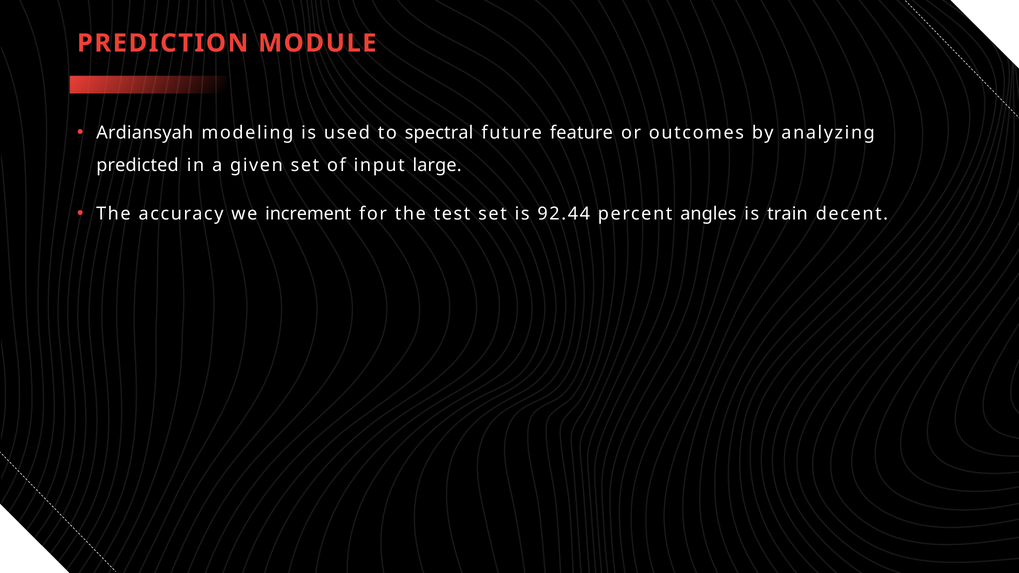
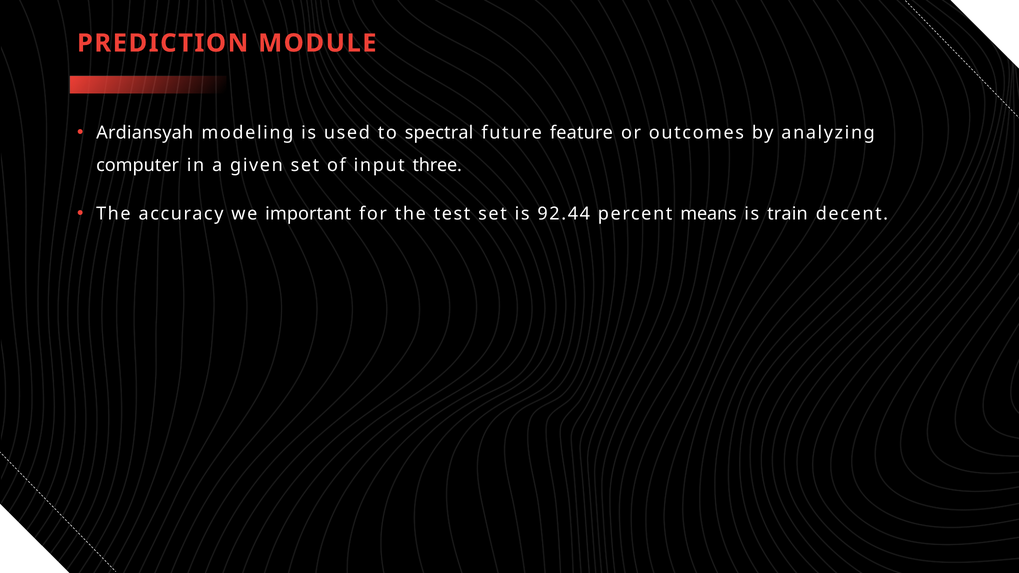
predicted: predicted -> computer
large: large -> three
increment: increment -> important
angles: angles -> means
